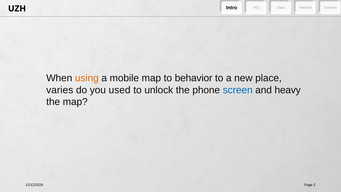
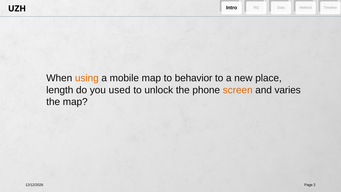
varies: varies -> length
screen colour: blue -> orange
heavy: heavy -> varies
